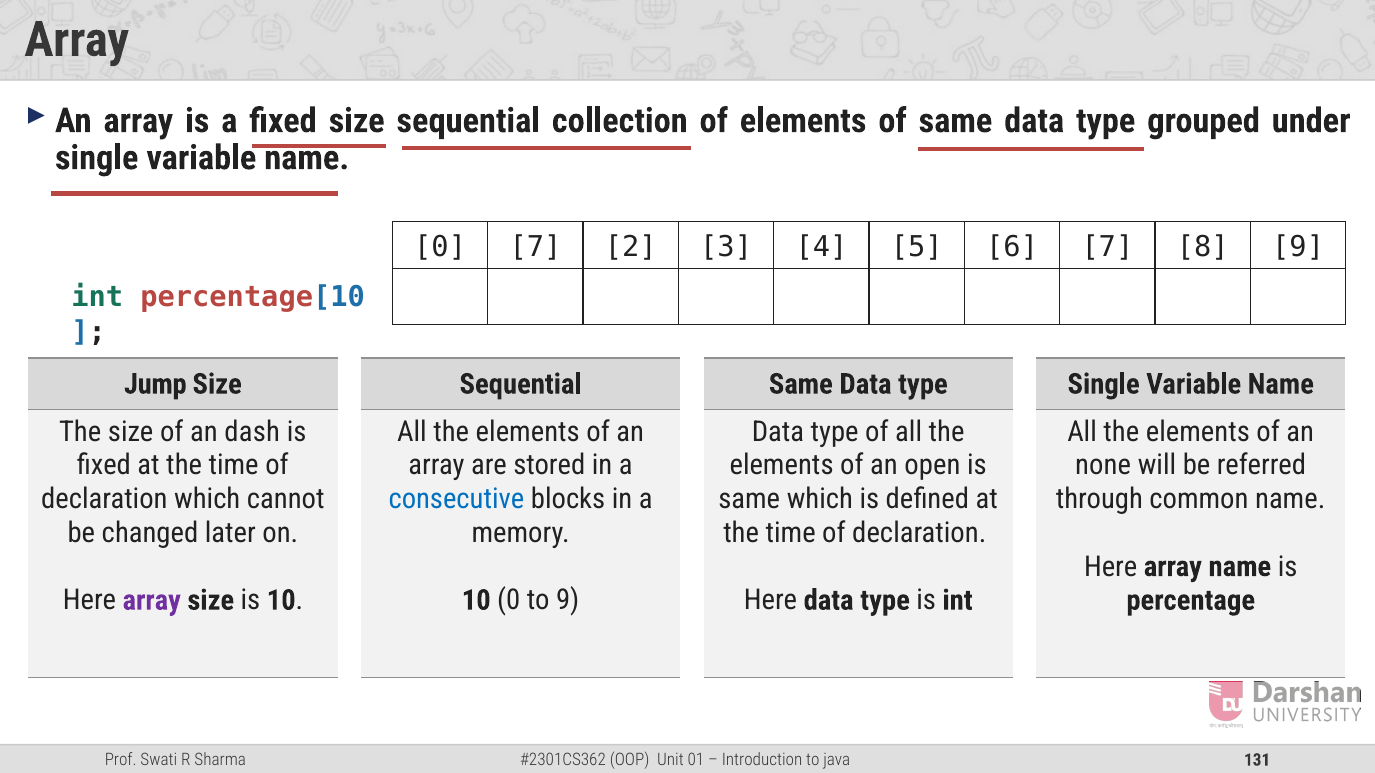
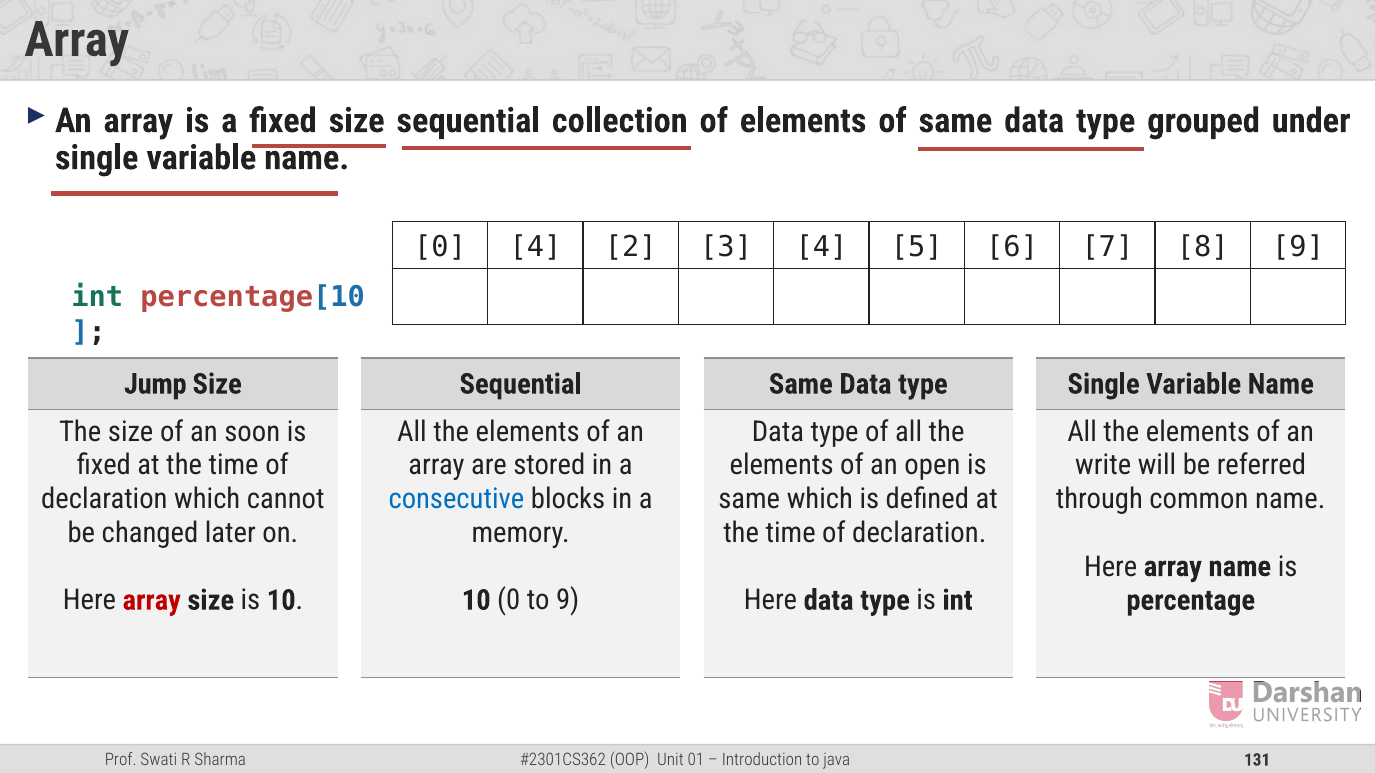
0 7: 7 -> 4
dash: dash -> soon
none: none -> write
array at (152, 601) colour: purple -> red
